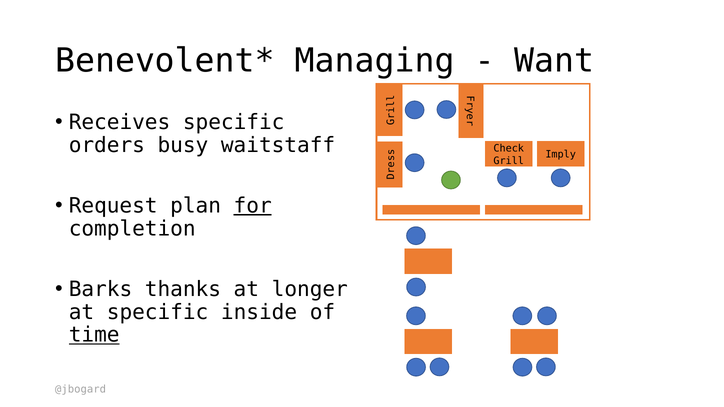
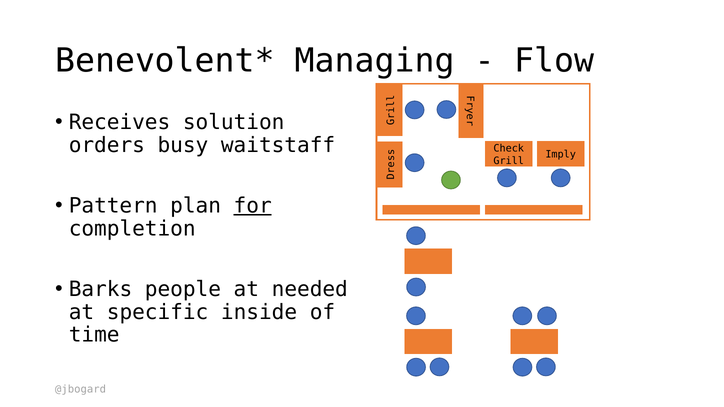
Want: Want -> Flow
Receives specific: specific -> solution
Request: Request -> Pattern
thanks: thanks -> people
longer: longer -> needed
time underline: present -> none
